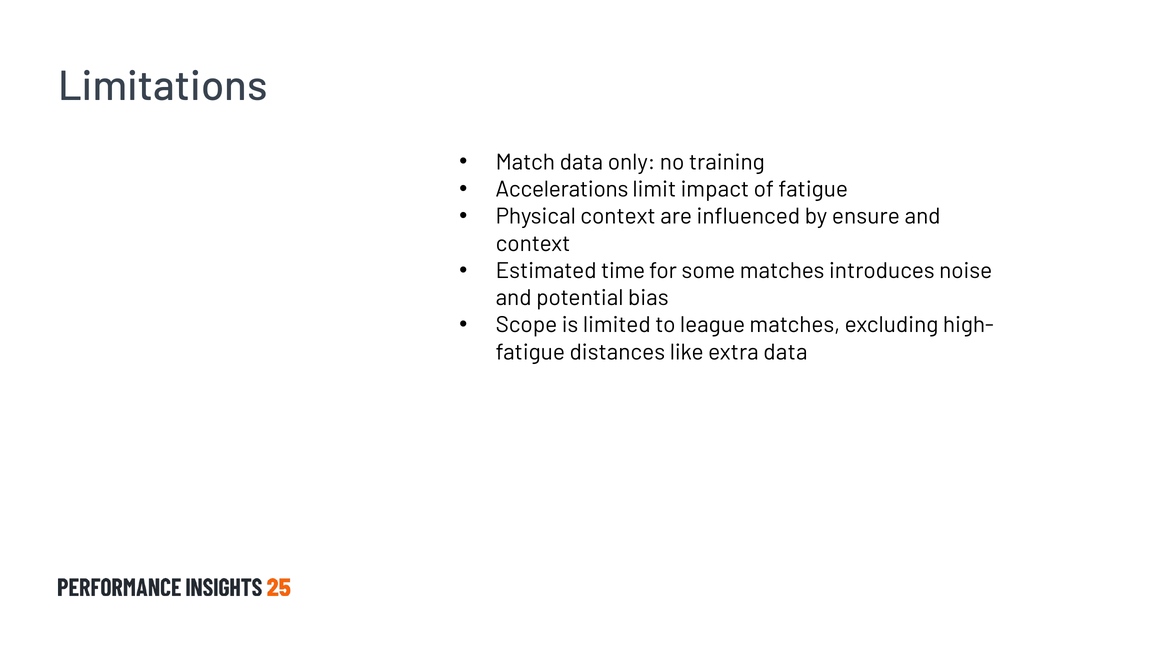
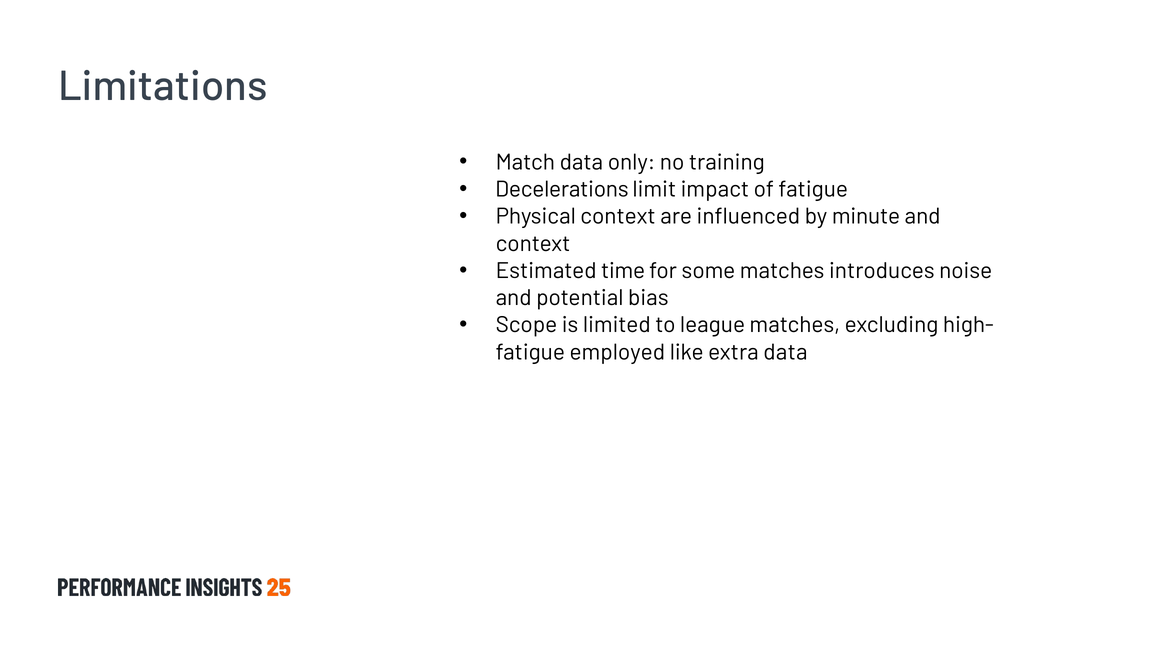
Accelerations: Accelerations -> Decelerations
ensure: ensure -> minute
distances: distances -> employed
